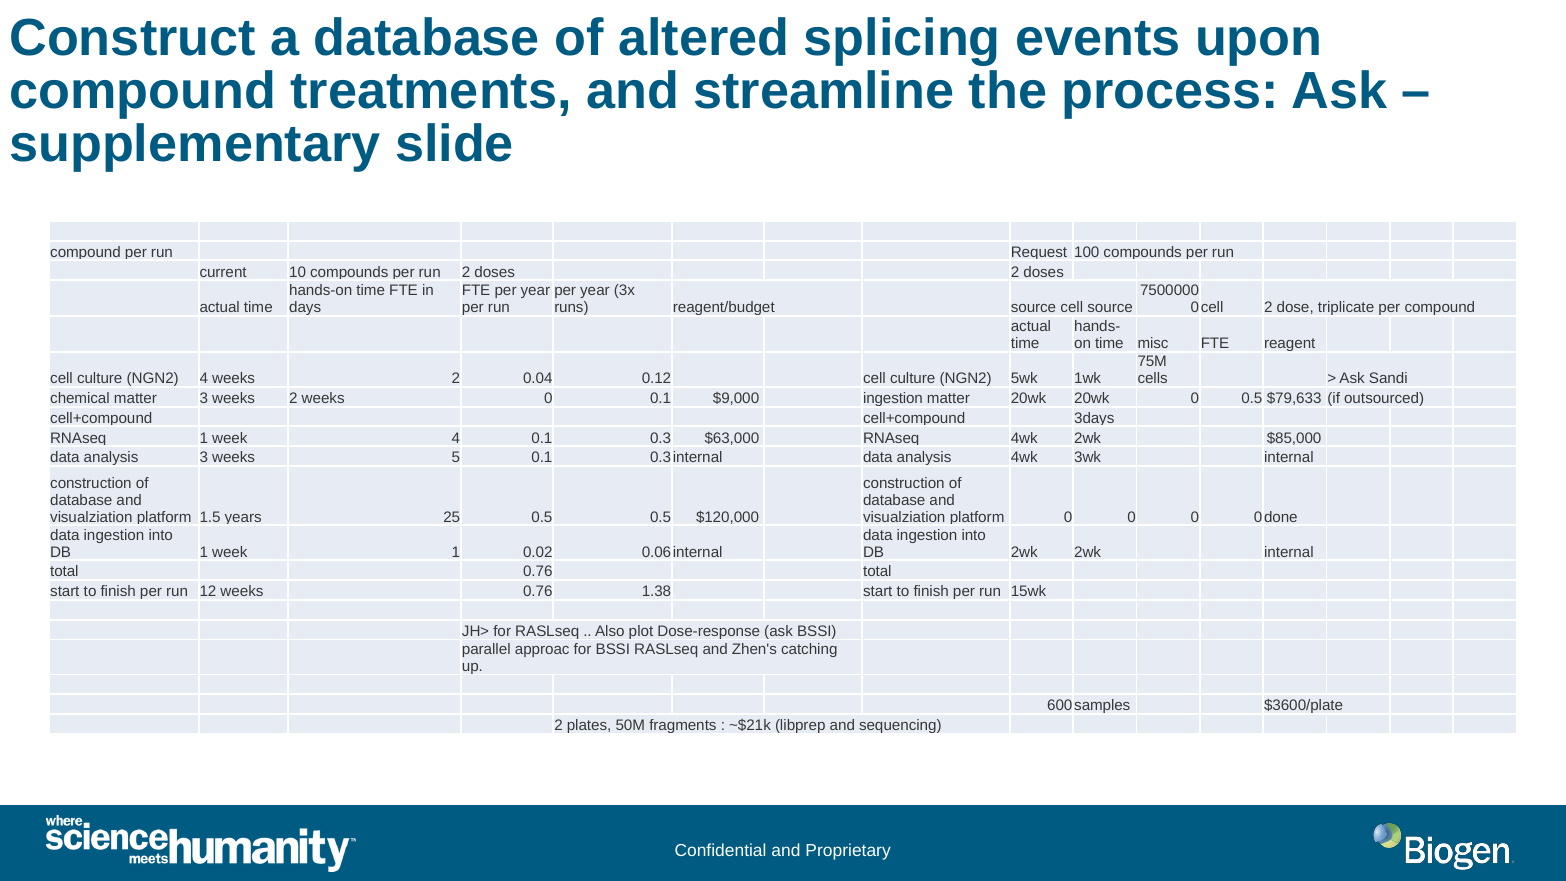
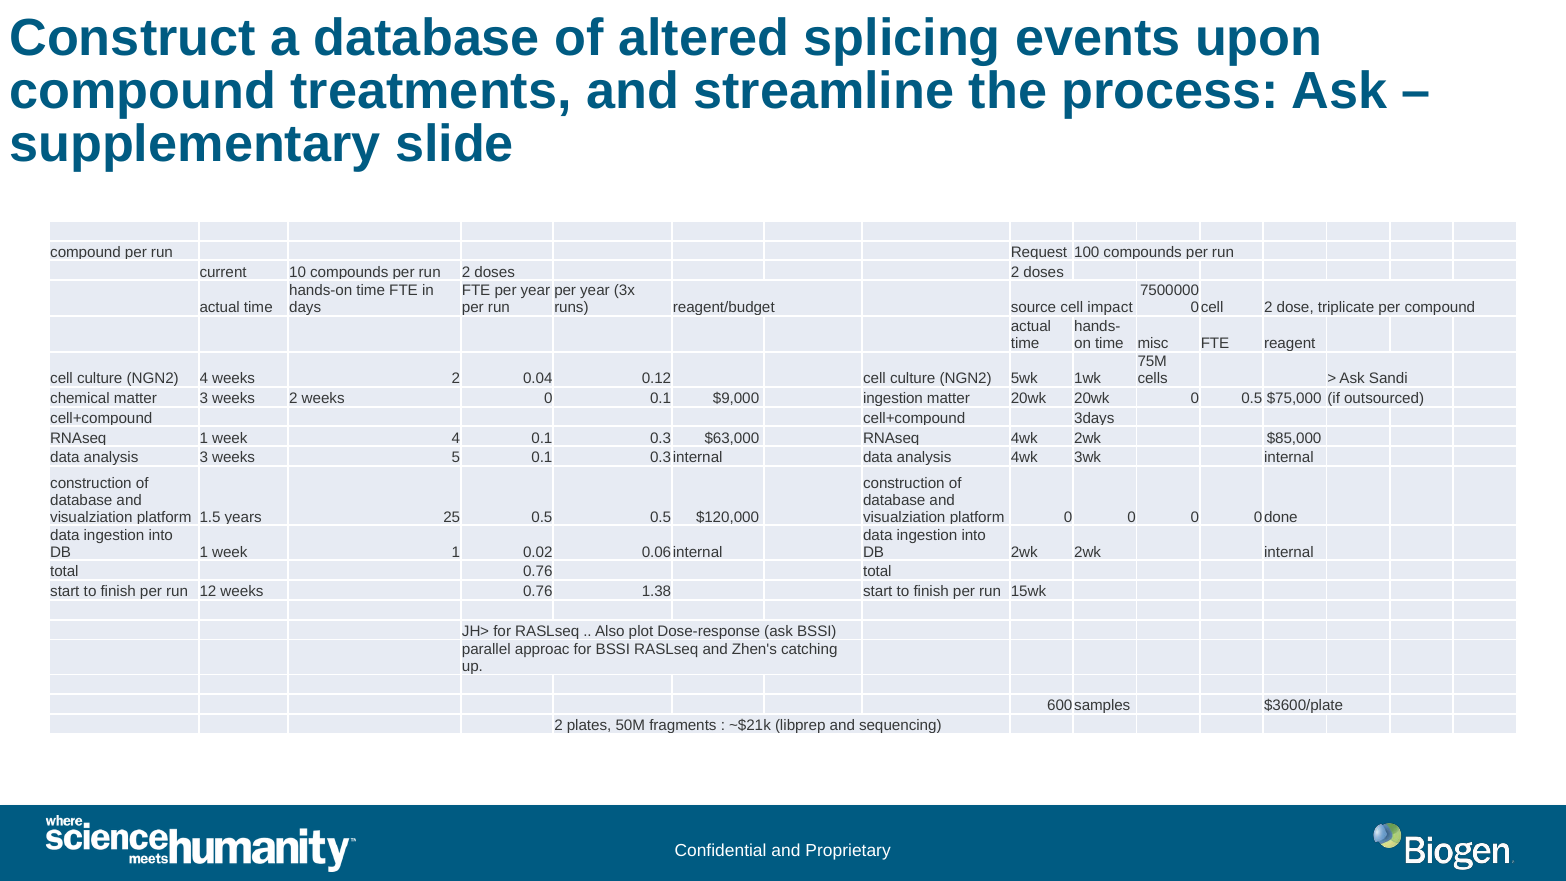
cell source: source -> impact
$79,633: $79,633 -> $75,000
